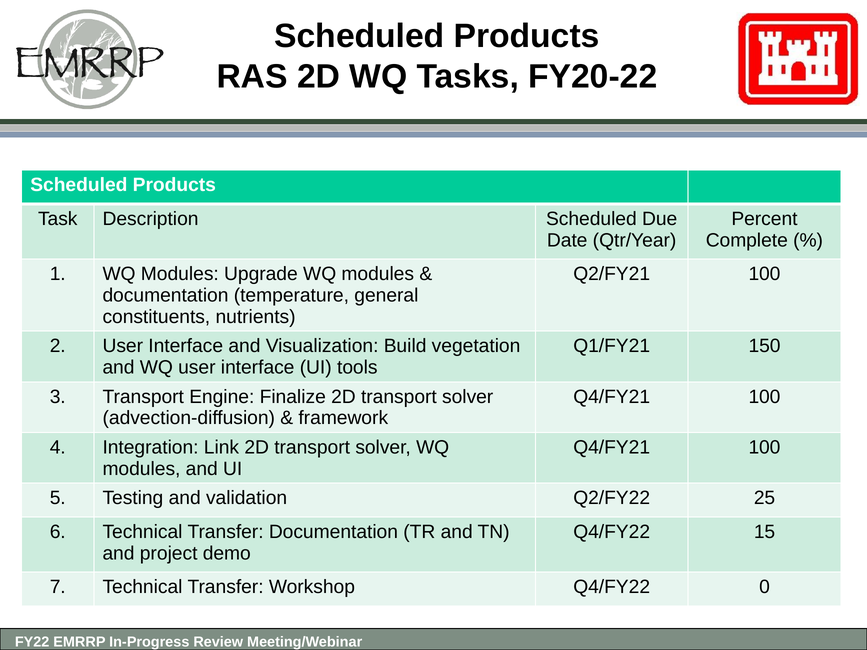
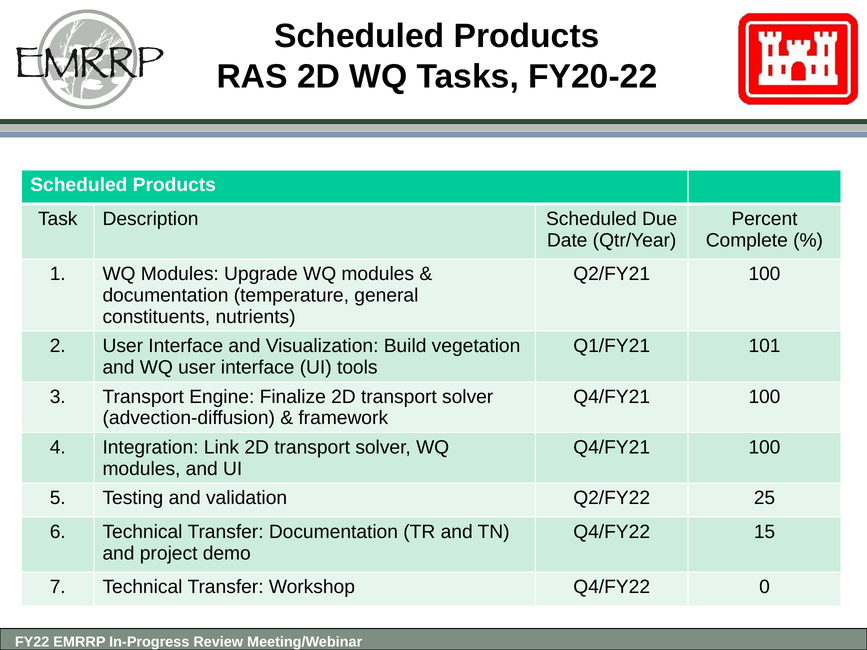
150: 150 -> 101
